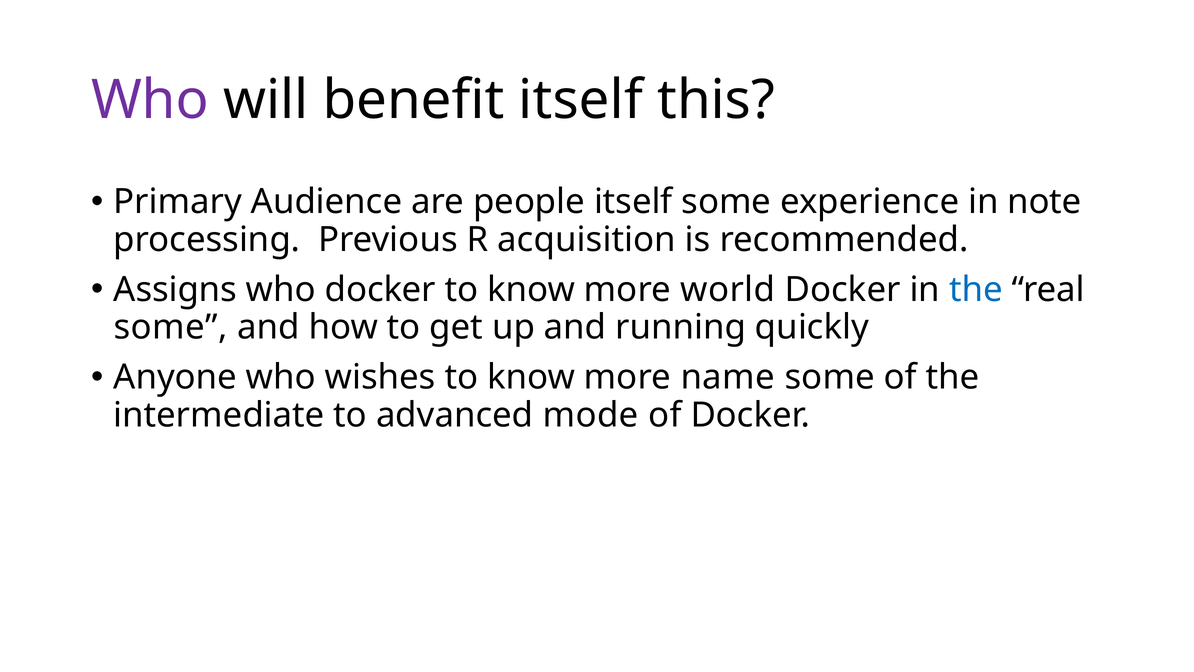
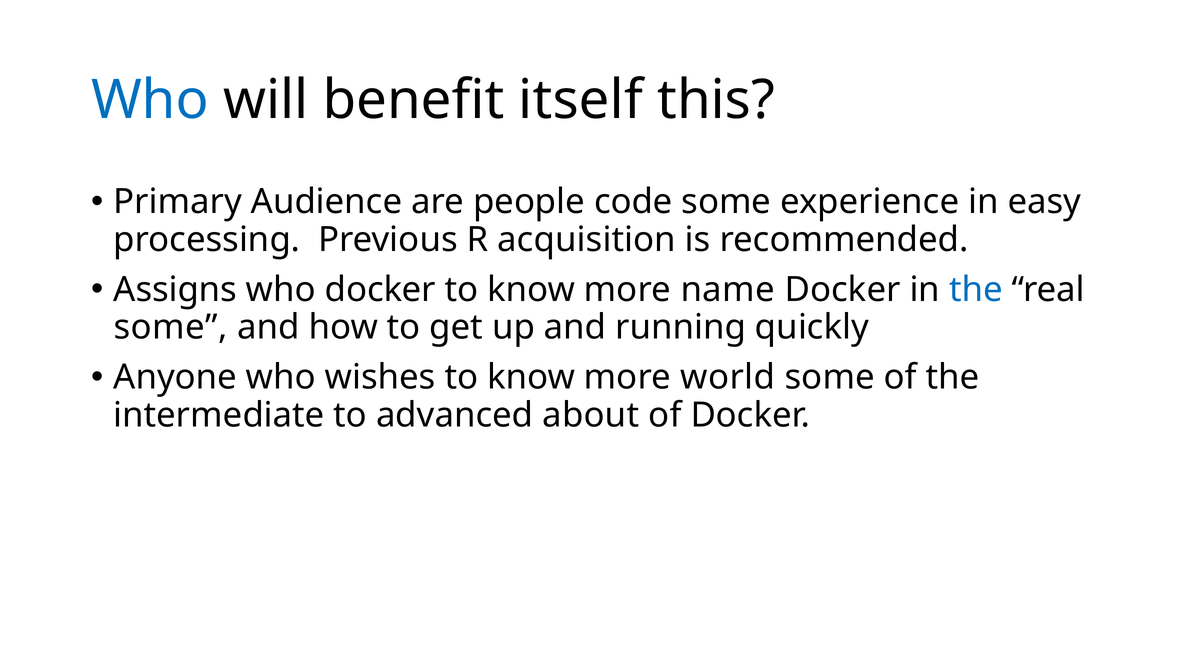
Who at (150, 100) colour: purple -> blue
people itself: itself -> code
note: note -> easy
world: world -> name
name: name -> world
mode: mode -> about
